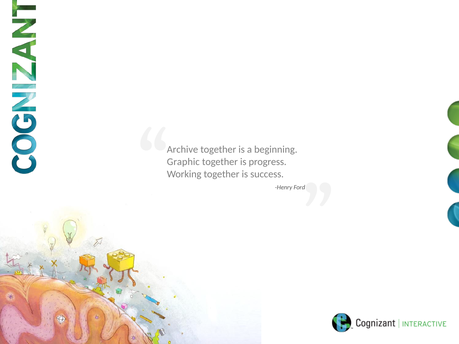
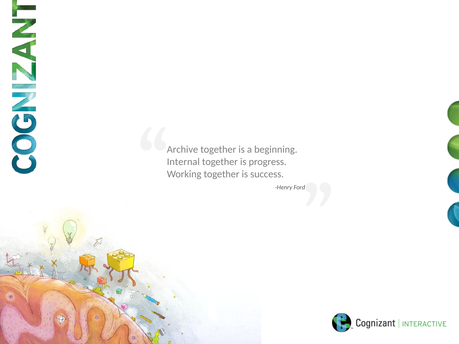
Graphic: Graphic -> Internal
